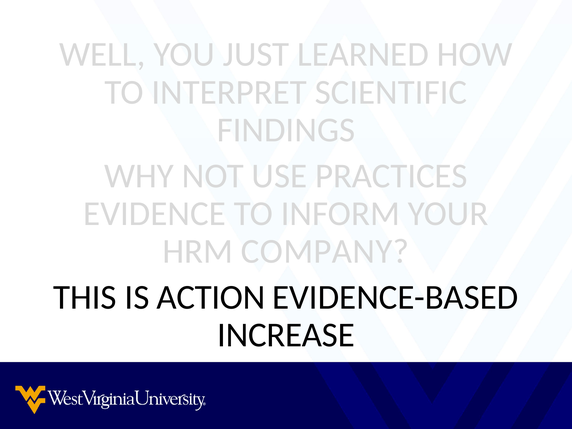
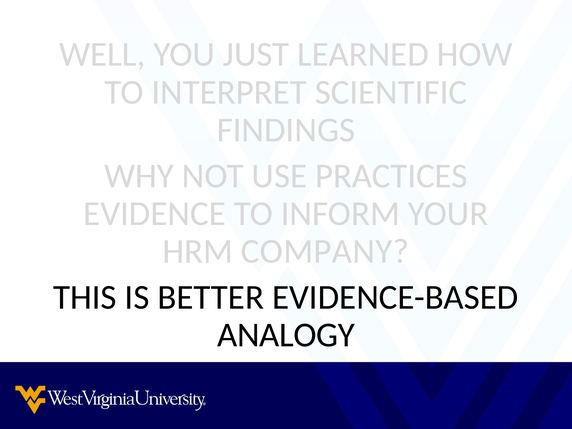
ACTION: ACTION -> BETTER
INCREASE: INCREASE -> ANALOGY
